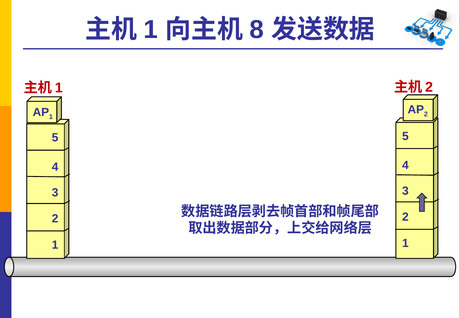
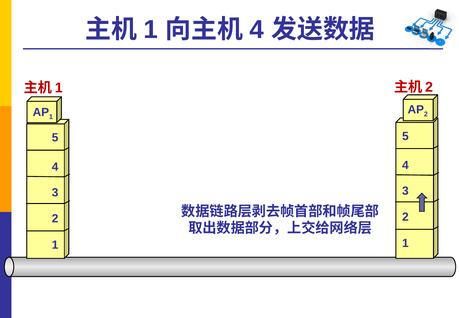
8 at (257, 30): 8 -> 4
